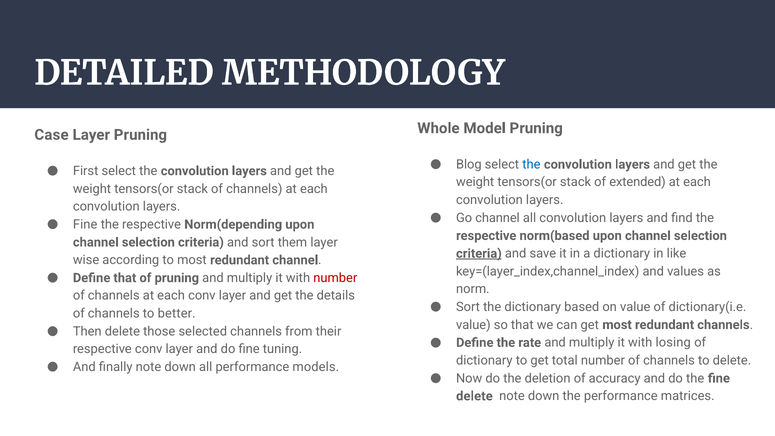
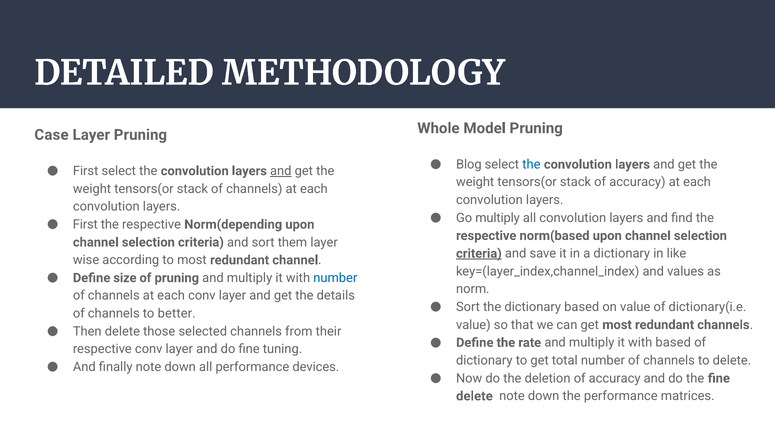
and at (281, 171) underline: none -> present
stack of extended: extended -> accuracy
Go channel: channel -> multiply
Fine at (85, 224): Fine -> First
Define that: that -> size
number at (335, 278) colour: red -> blue
with losing: losing -> based
models: models -> devices
